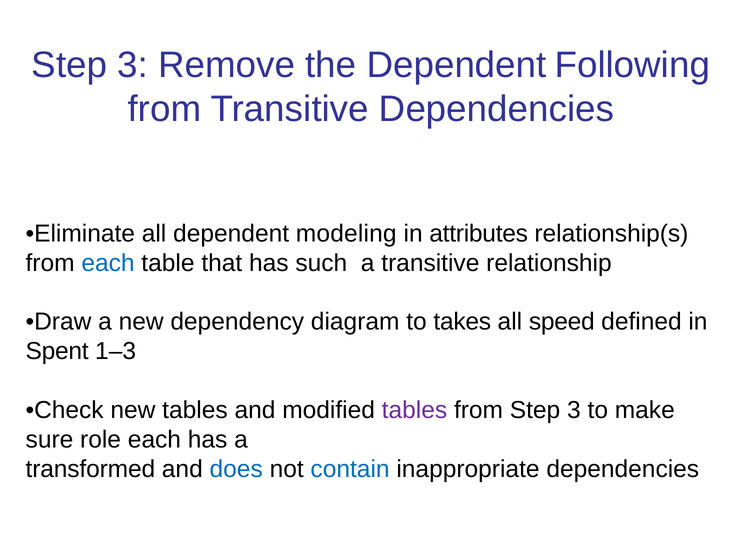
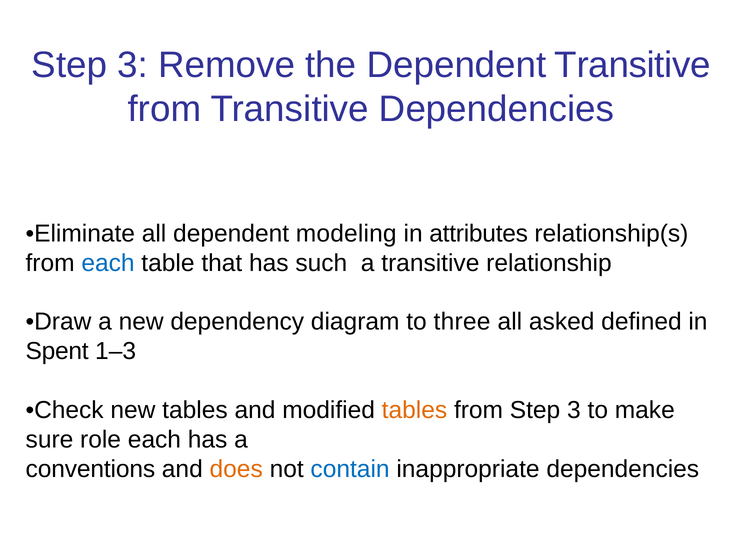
Dependent Following: Following -> Transitive
takes: takes -> three
speed: speed -> asked
tables at (414, 410) colour: purple -> orange
transformed: transformed -> conventions
does colour: blue -> orange
